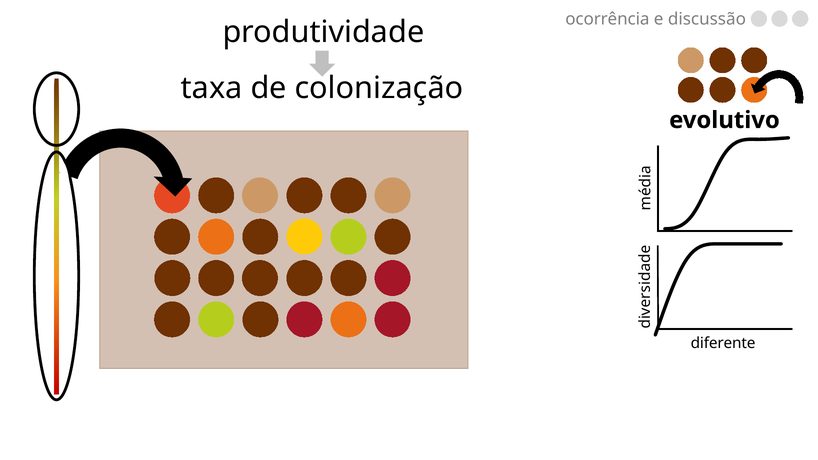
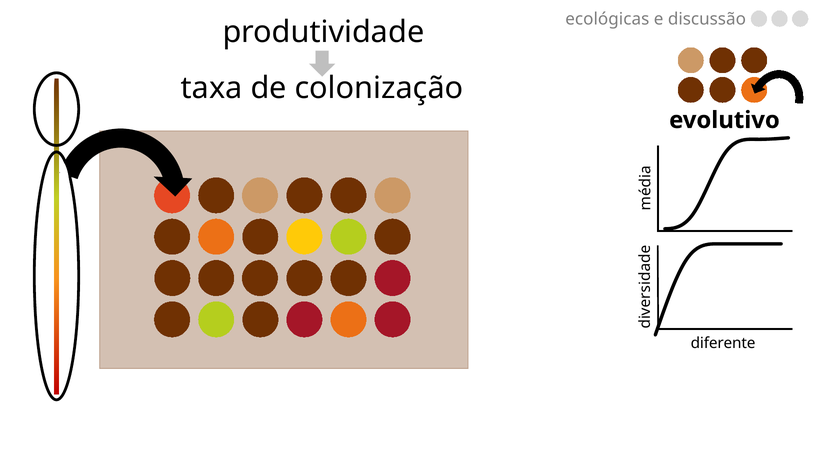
ocorrência: ocorrência -> ecológicas
